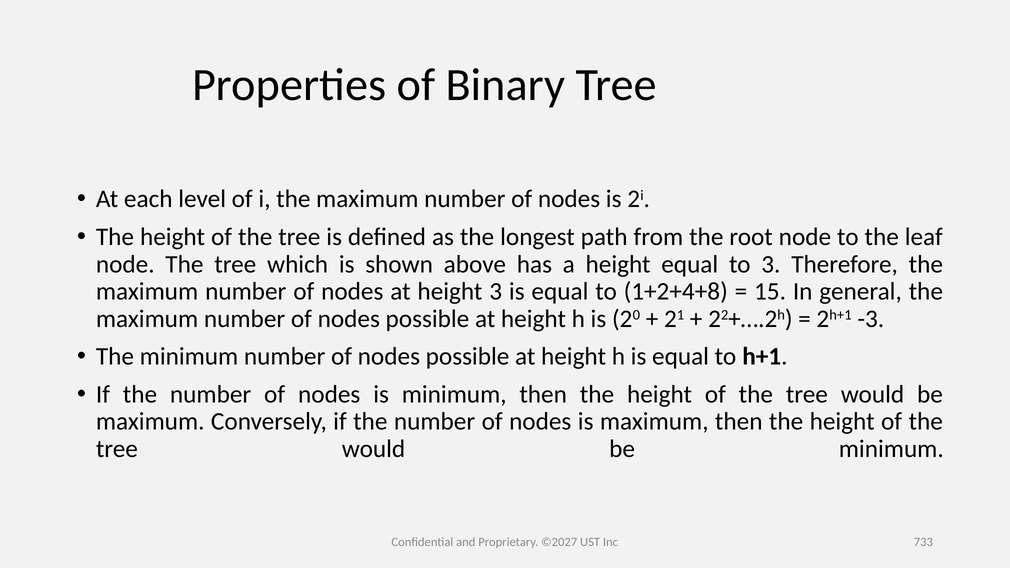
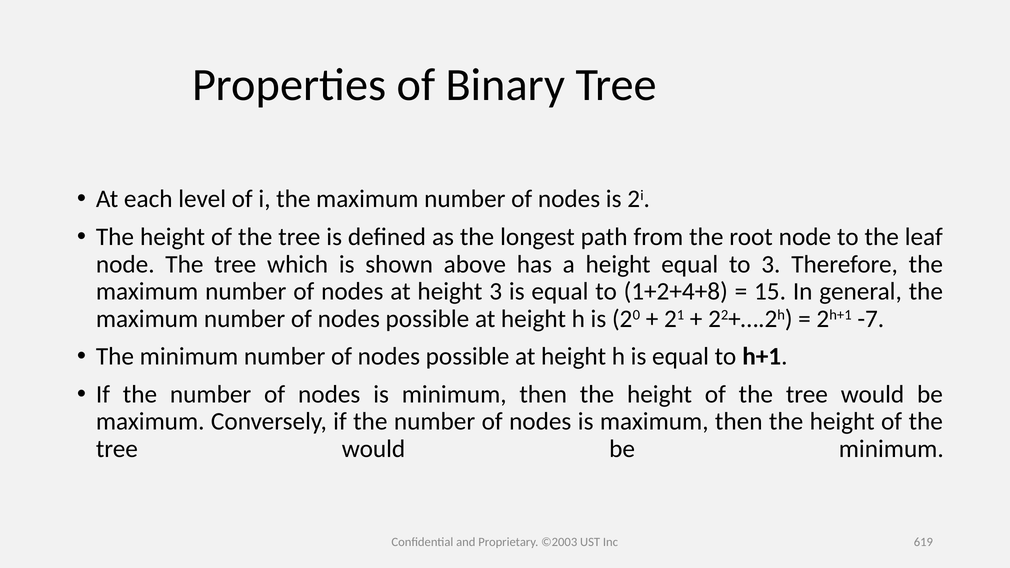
-3: -3 -> -7
©2027: ©2027 -> ©2003
733: 733 -> 619
